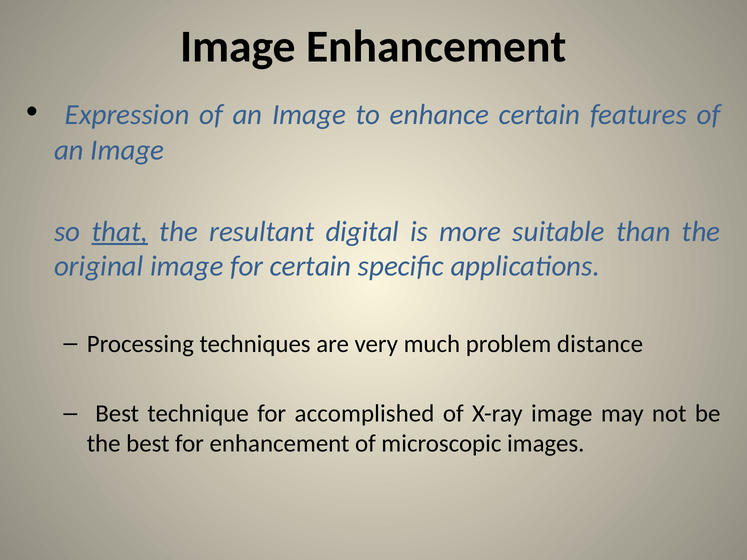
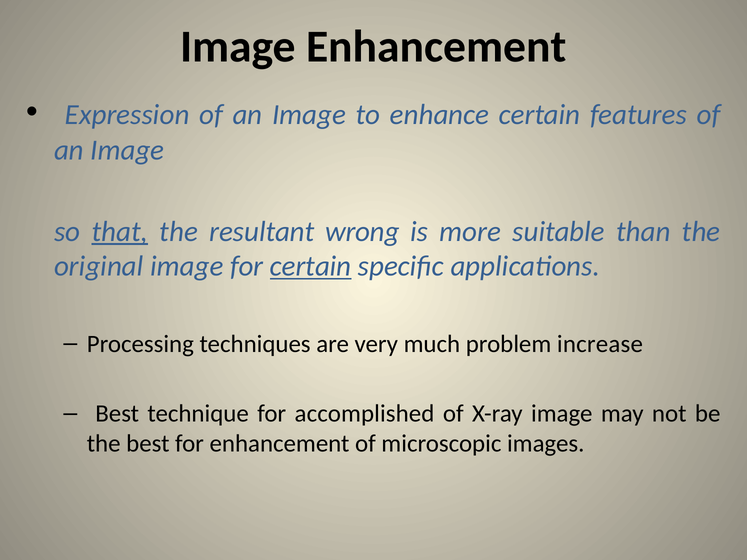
digital: digital -> wrong
certain at (311, 266) underline: none -> present
distance: distance -> increase
